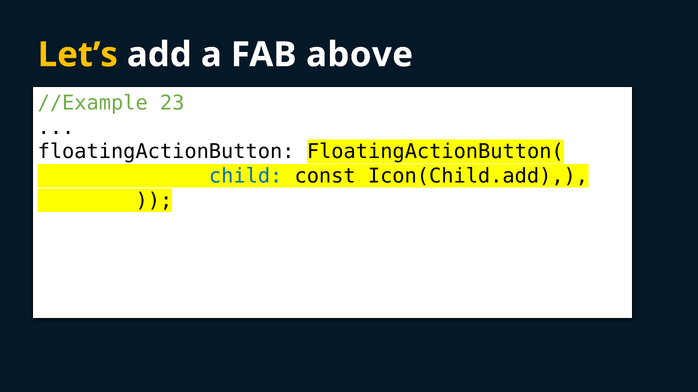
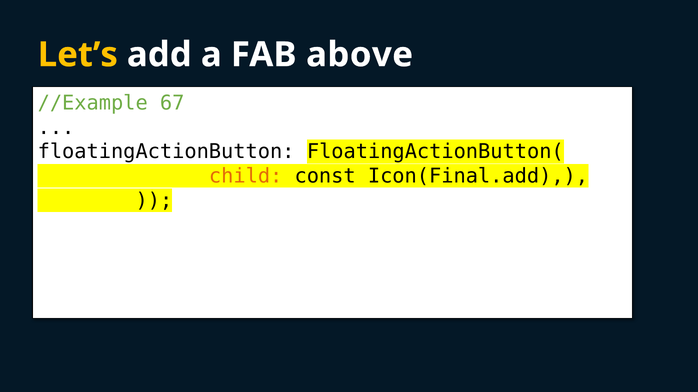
23: 23 -> 67
child colour: blue -> orange
Icon(Child.add: Icon(Child.add -> Icon(Final.add
